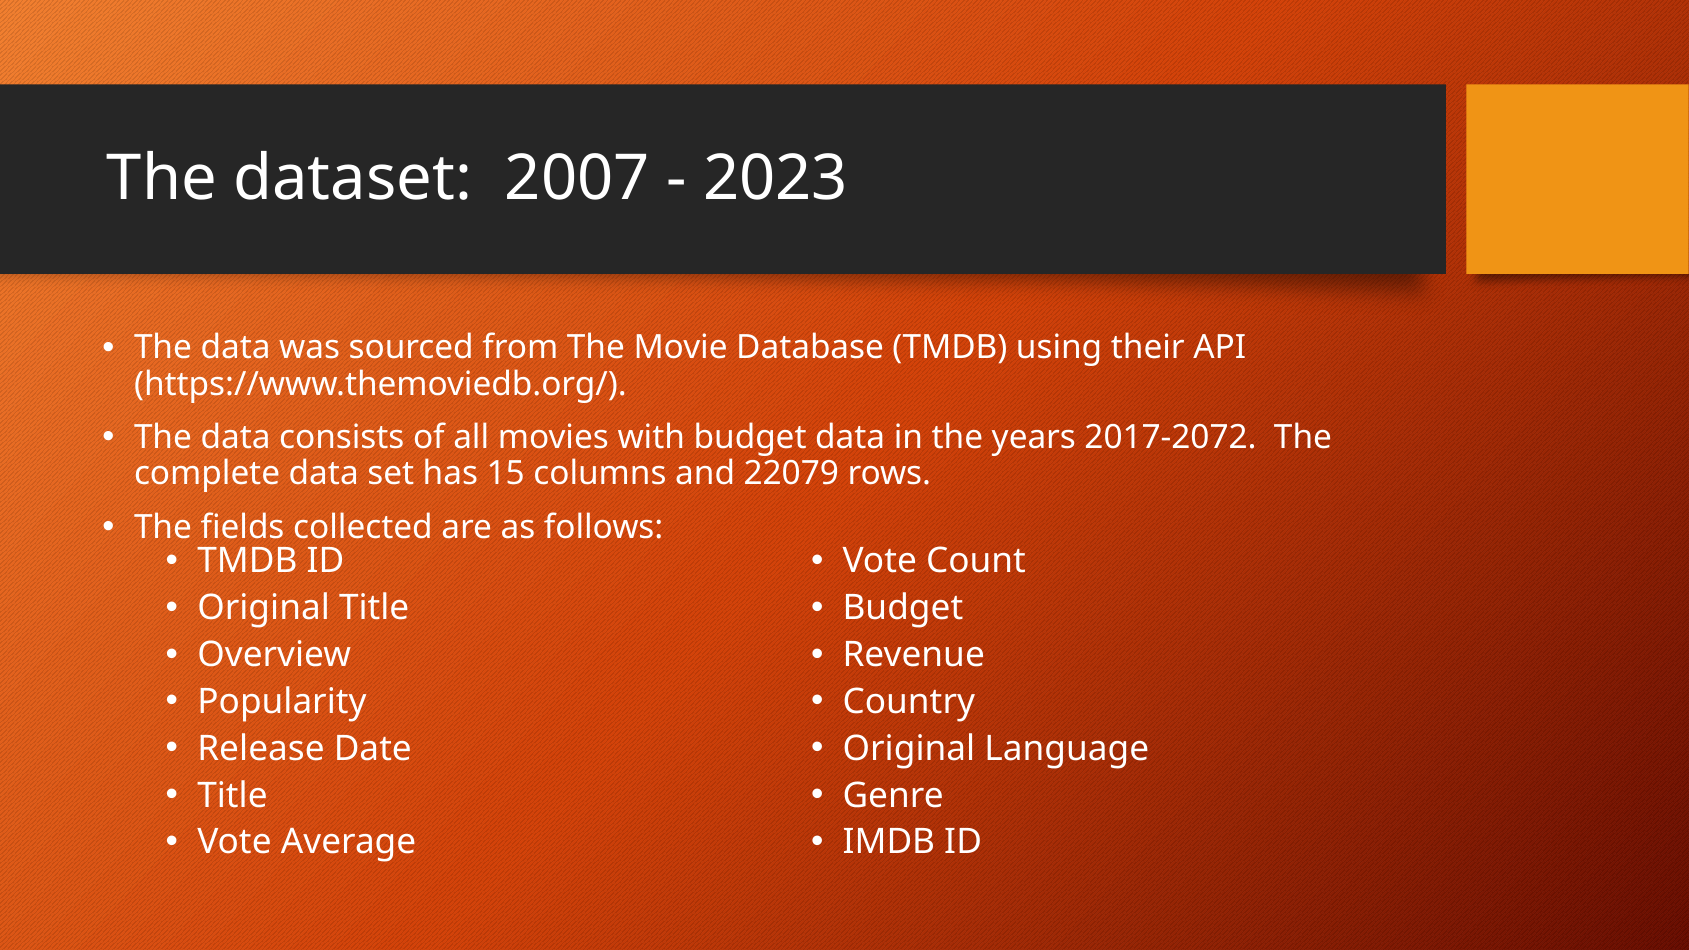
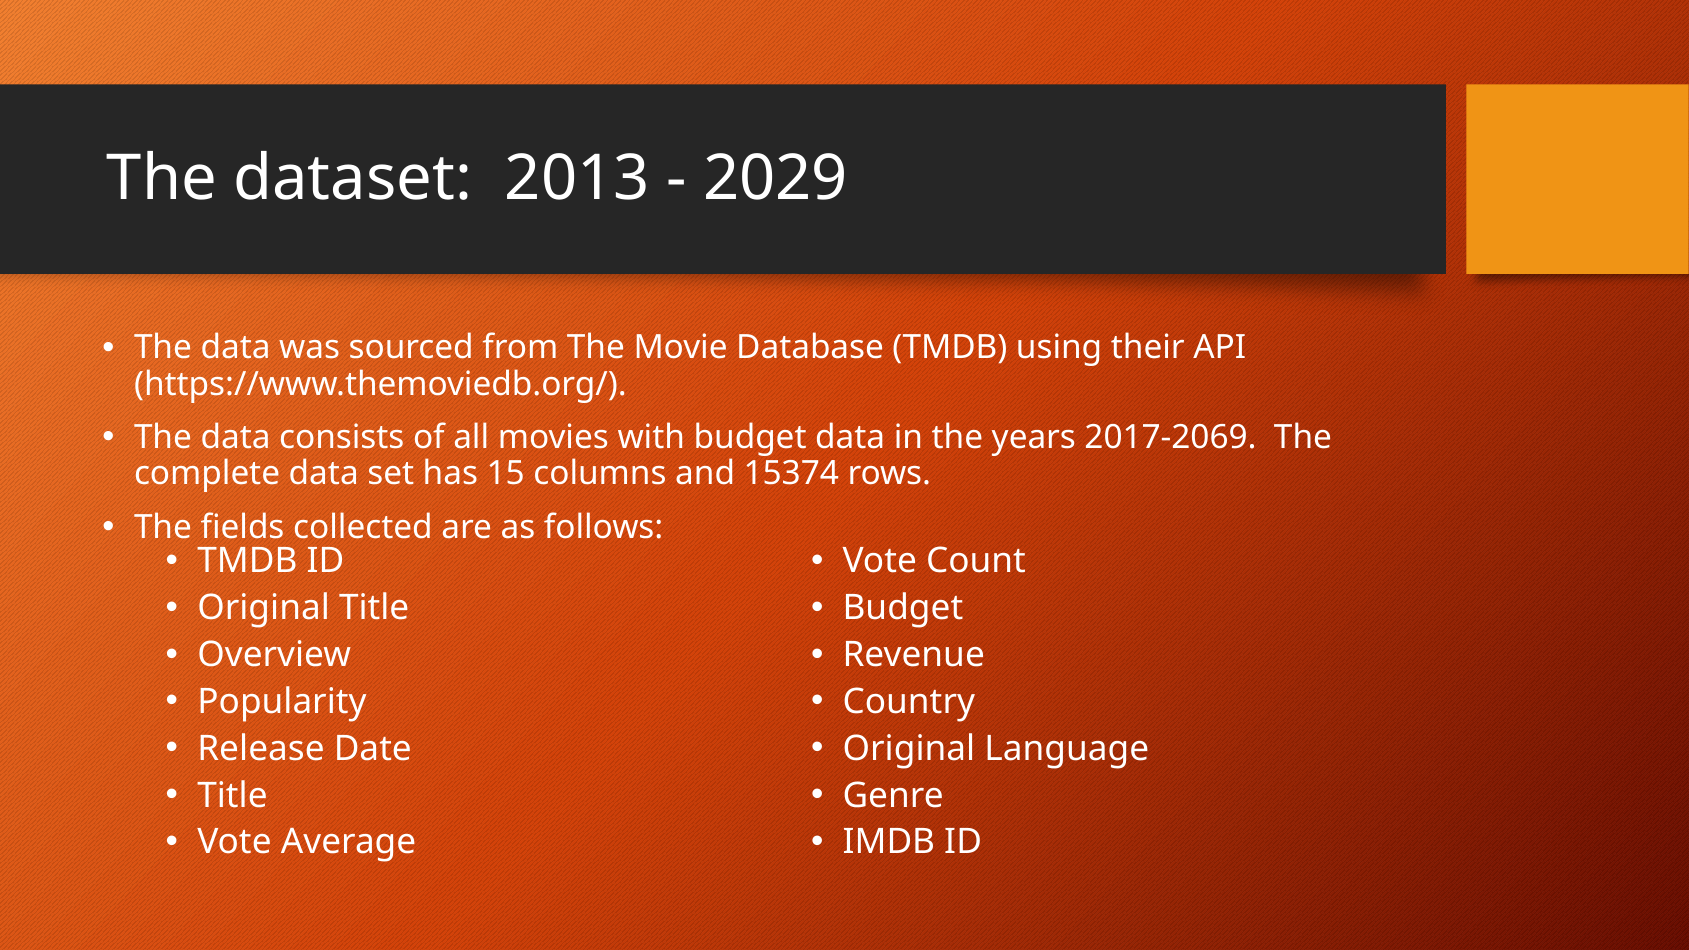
2007: 2007 -> 2013
2023: 2023 -> 2029
2017-2072: 2017-2072 -> 2017-2069
22079: 22079 -> 15374
